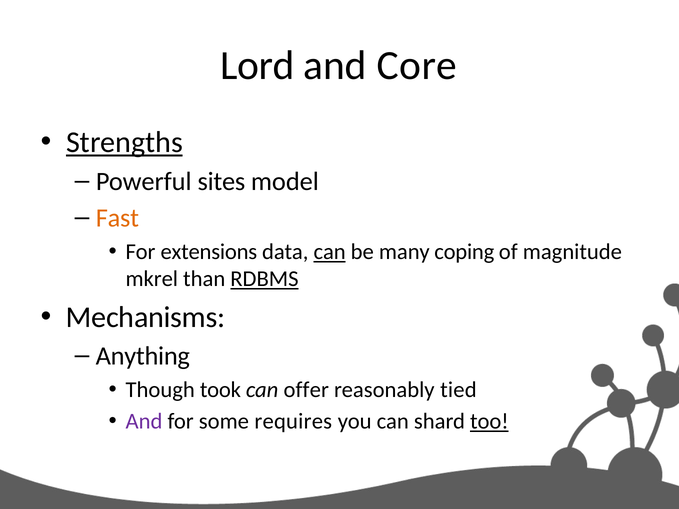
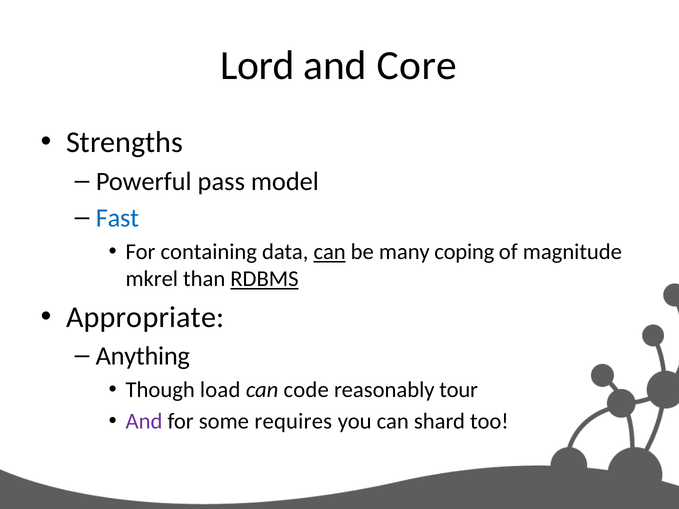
Strengths underline: present -> none
sites: sites -> pass
Fast colour: orange -> blue
extensions: extensions -> containing
Mechanisms: Mechanisms -> Appropriate
took: took -> load
offer: offer -> code
tied: tied -> tour
too underline: present -> none
